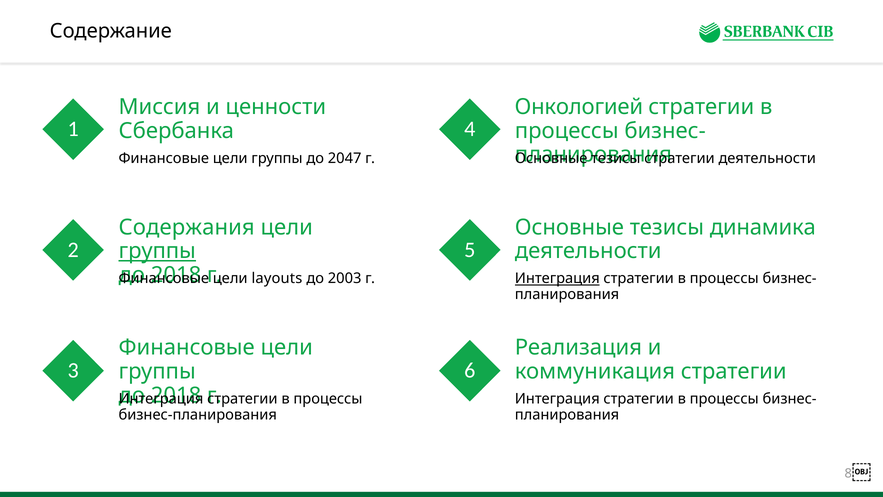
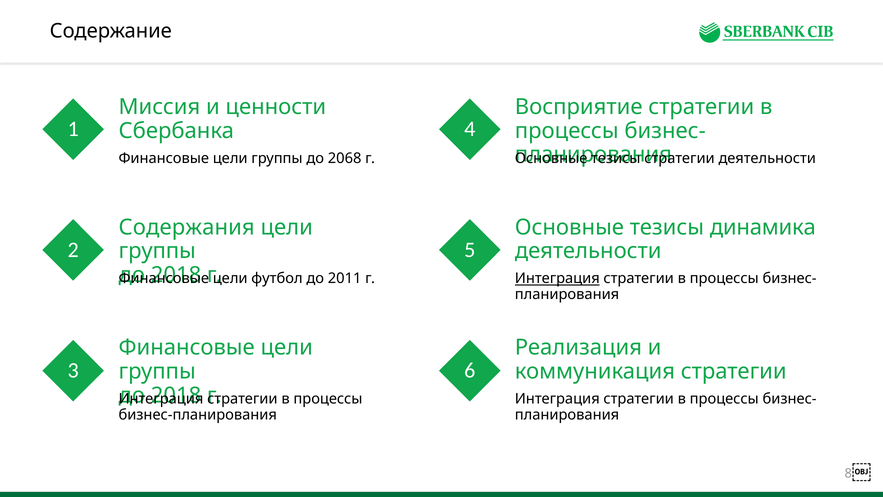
Онкологией: Онкологией -> Восприятие
2047: 2047 -> 2068
группы at (157, 251) underline: present -> none
layouts: layouts -> футбол
2003: 2003 -> 2011
